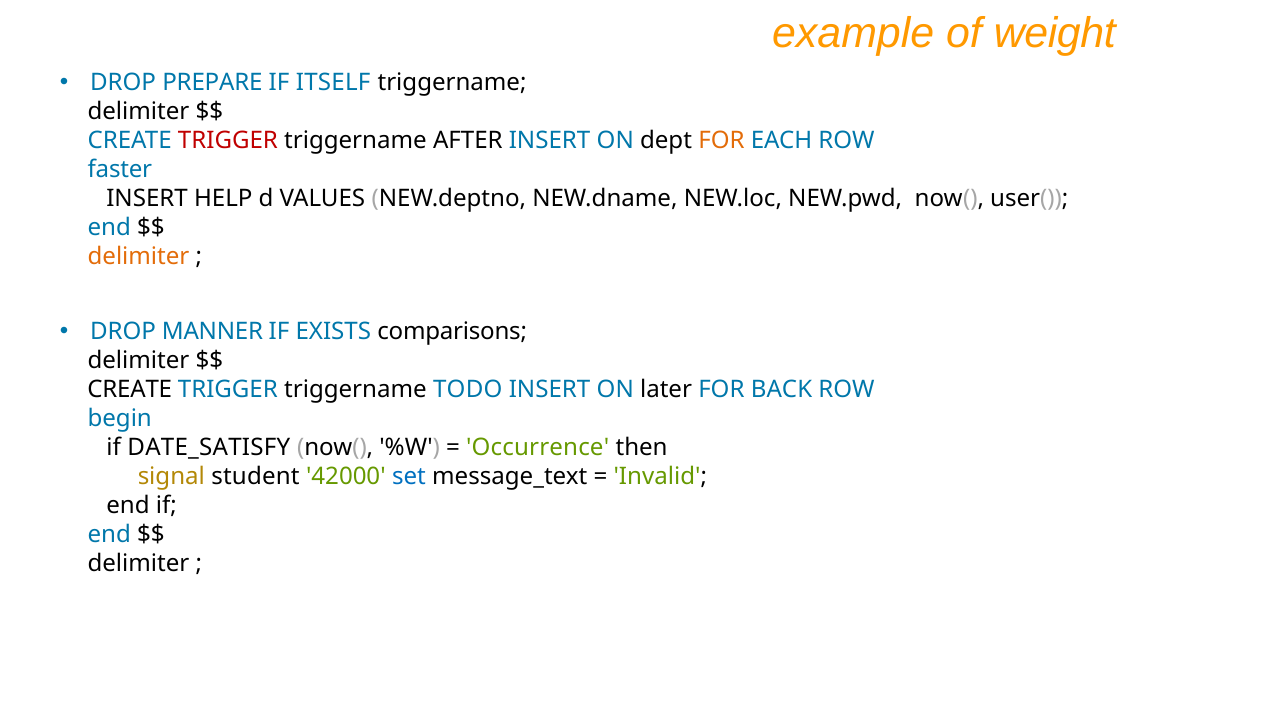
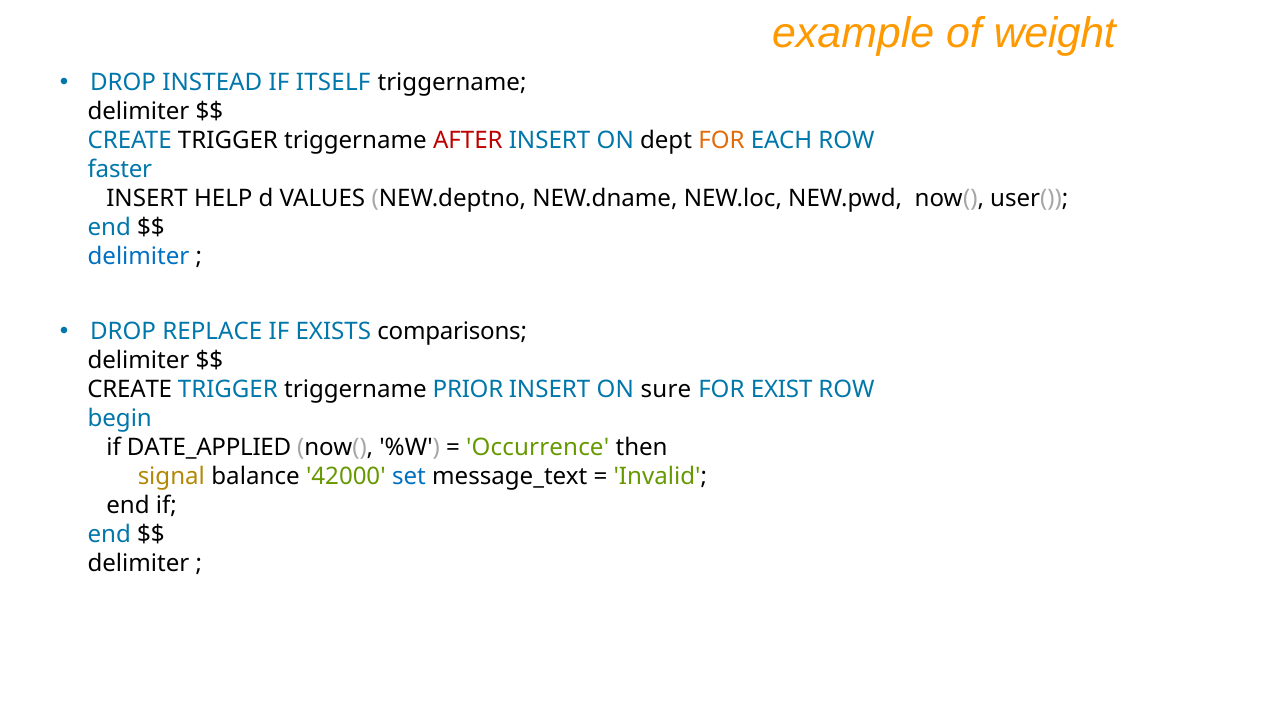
PREPARE: PREPARE -> INSTEAD
TRIGGER at (228, 140) colour: red -> black
AFTER colour: black -> red
delimiter at (139, 256) colour: orange -> blue
MANNER: MANNER -> REPLACE
TODO: TODO -> PRIOR
later: later -> sure
BACK: BACK -> EXIST
DATE_SATISFY: DATE_SATISFY -> DATE_APPLIED
student: student -> balance
